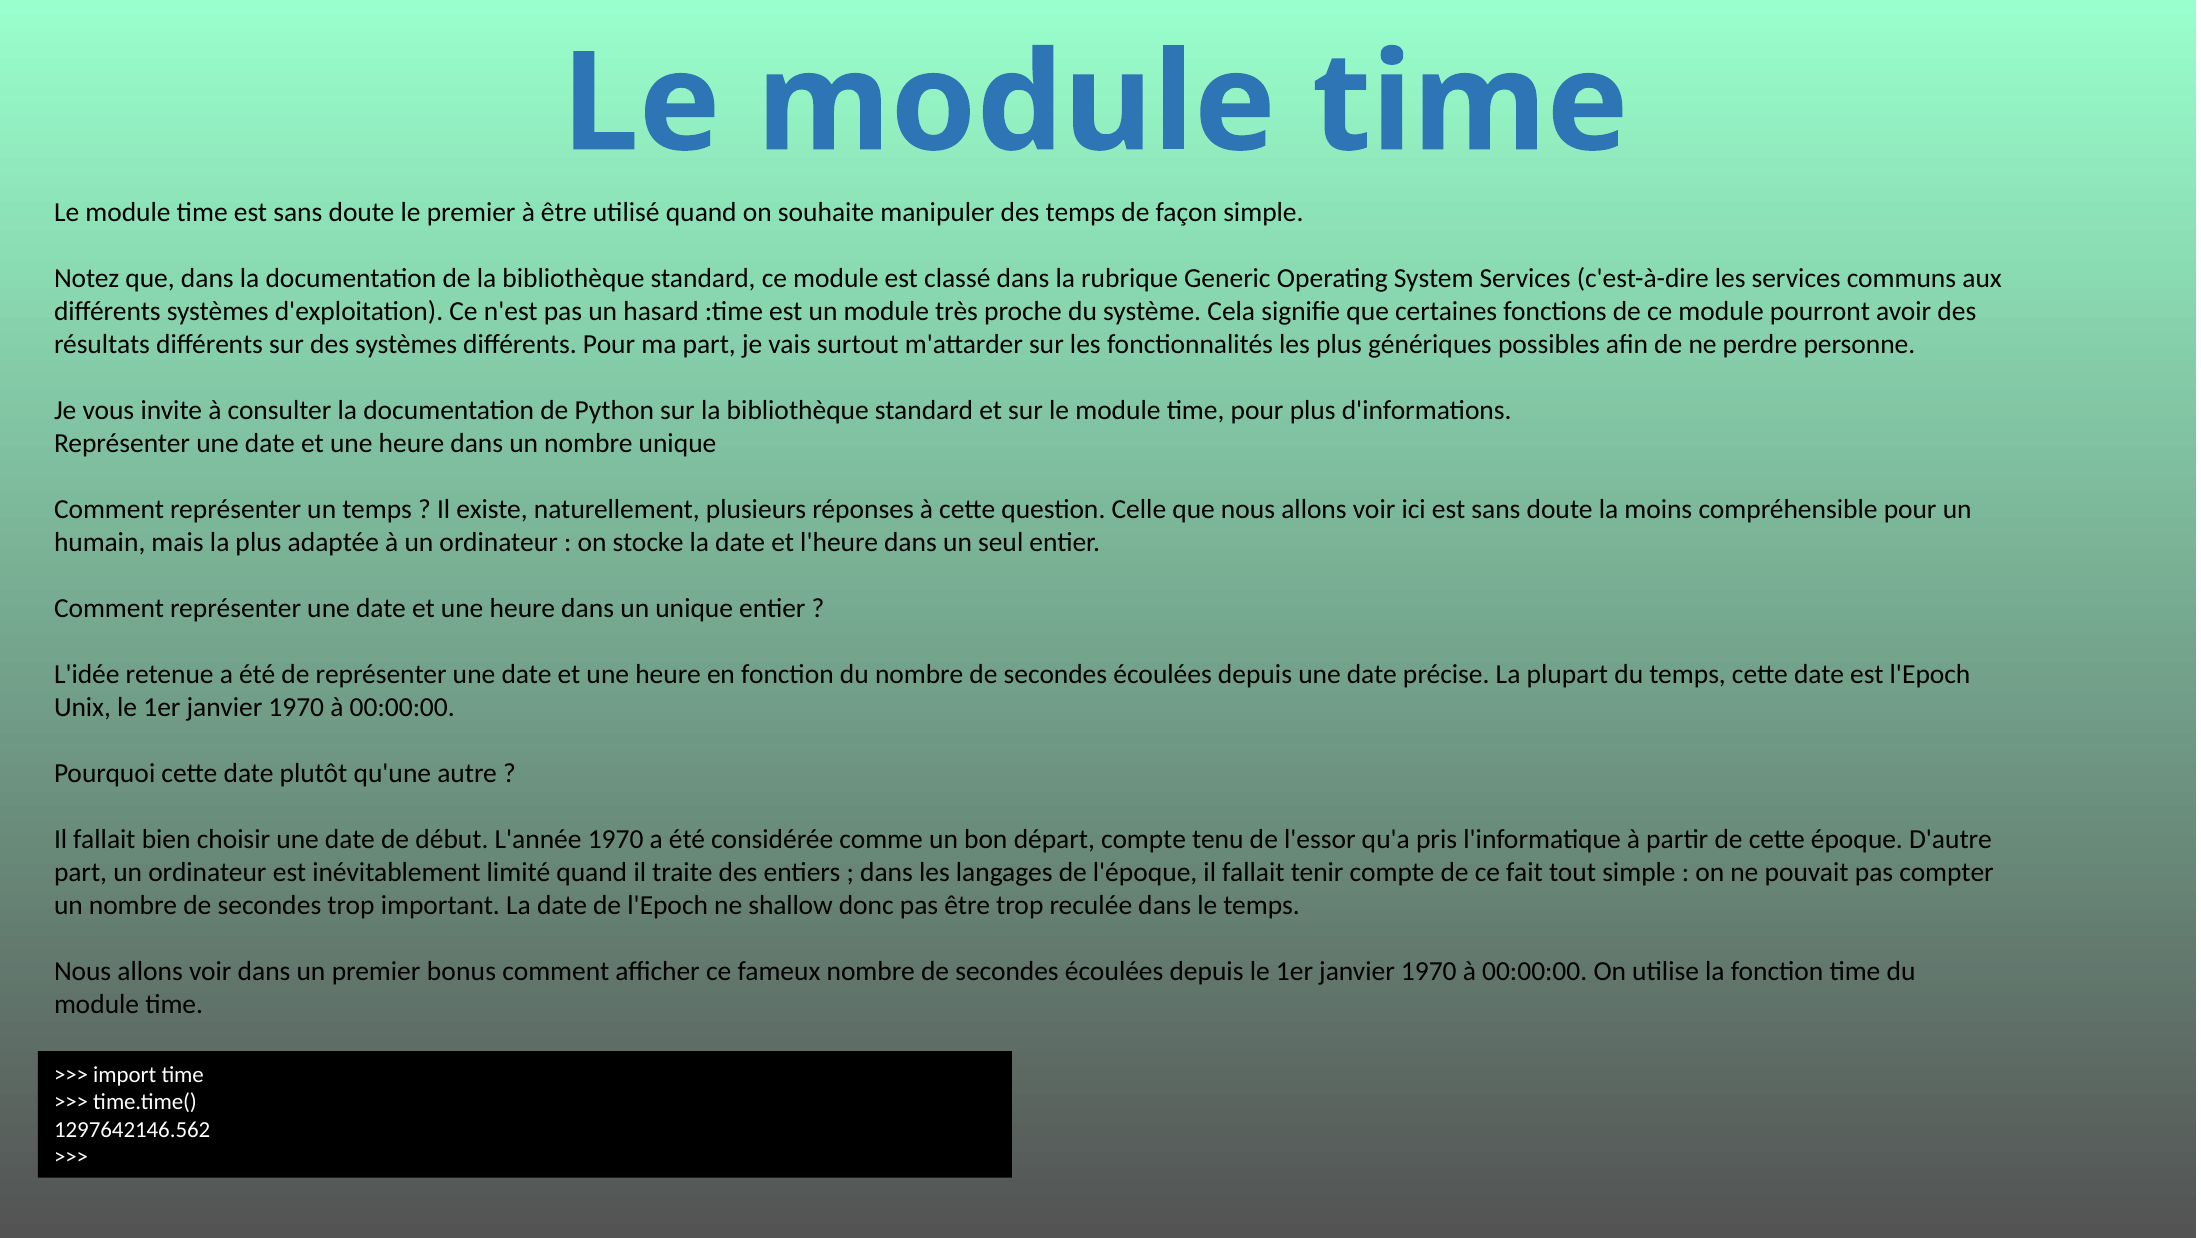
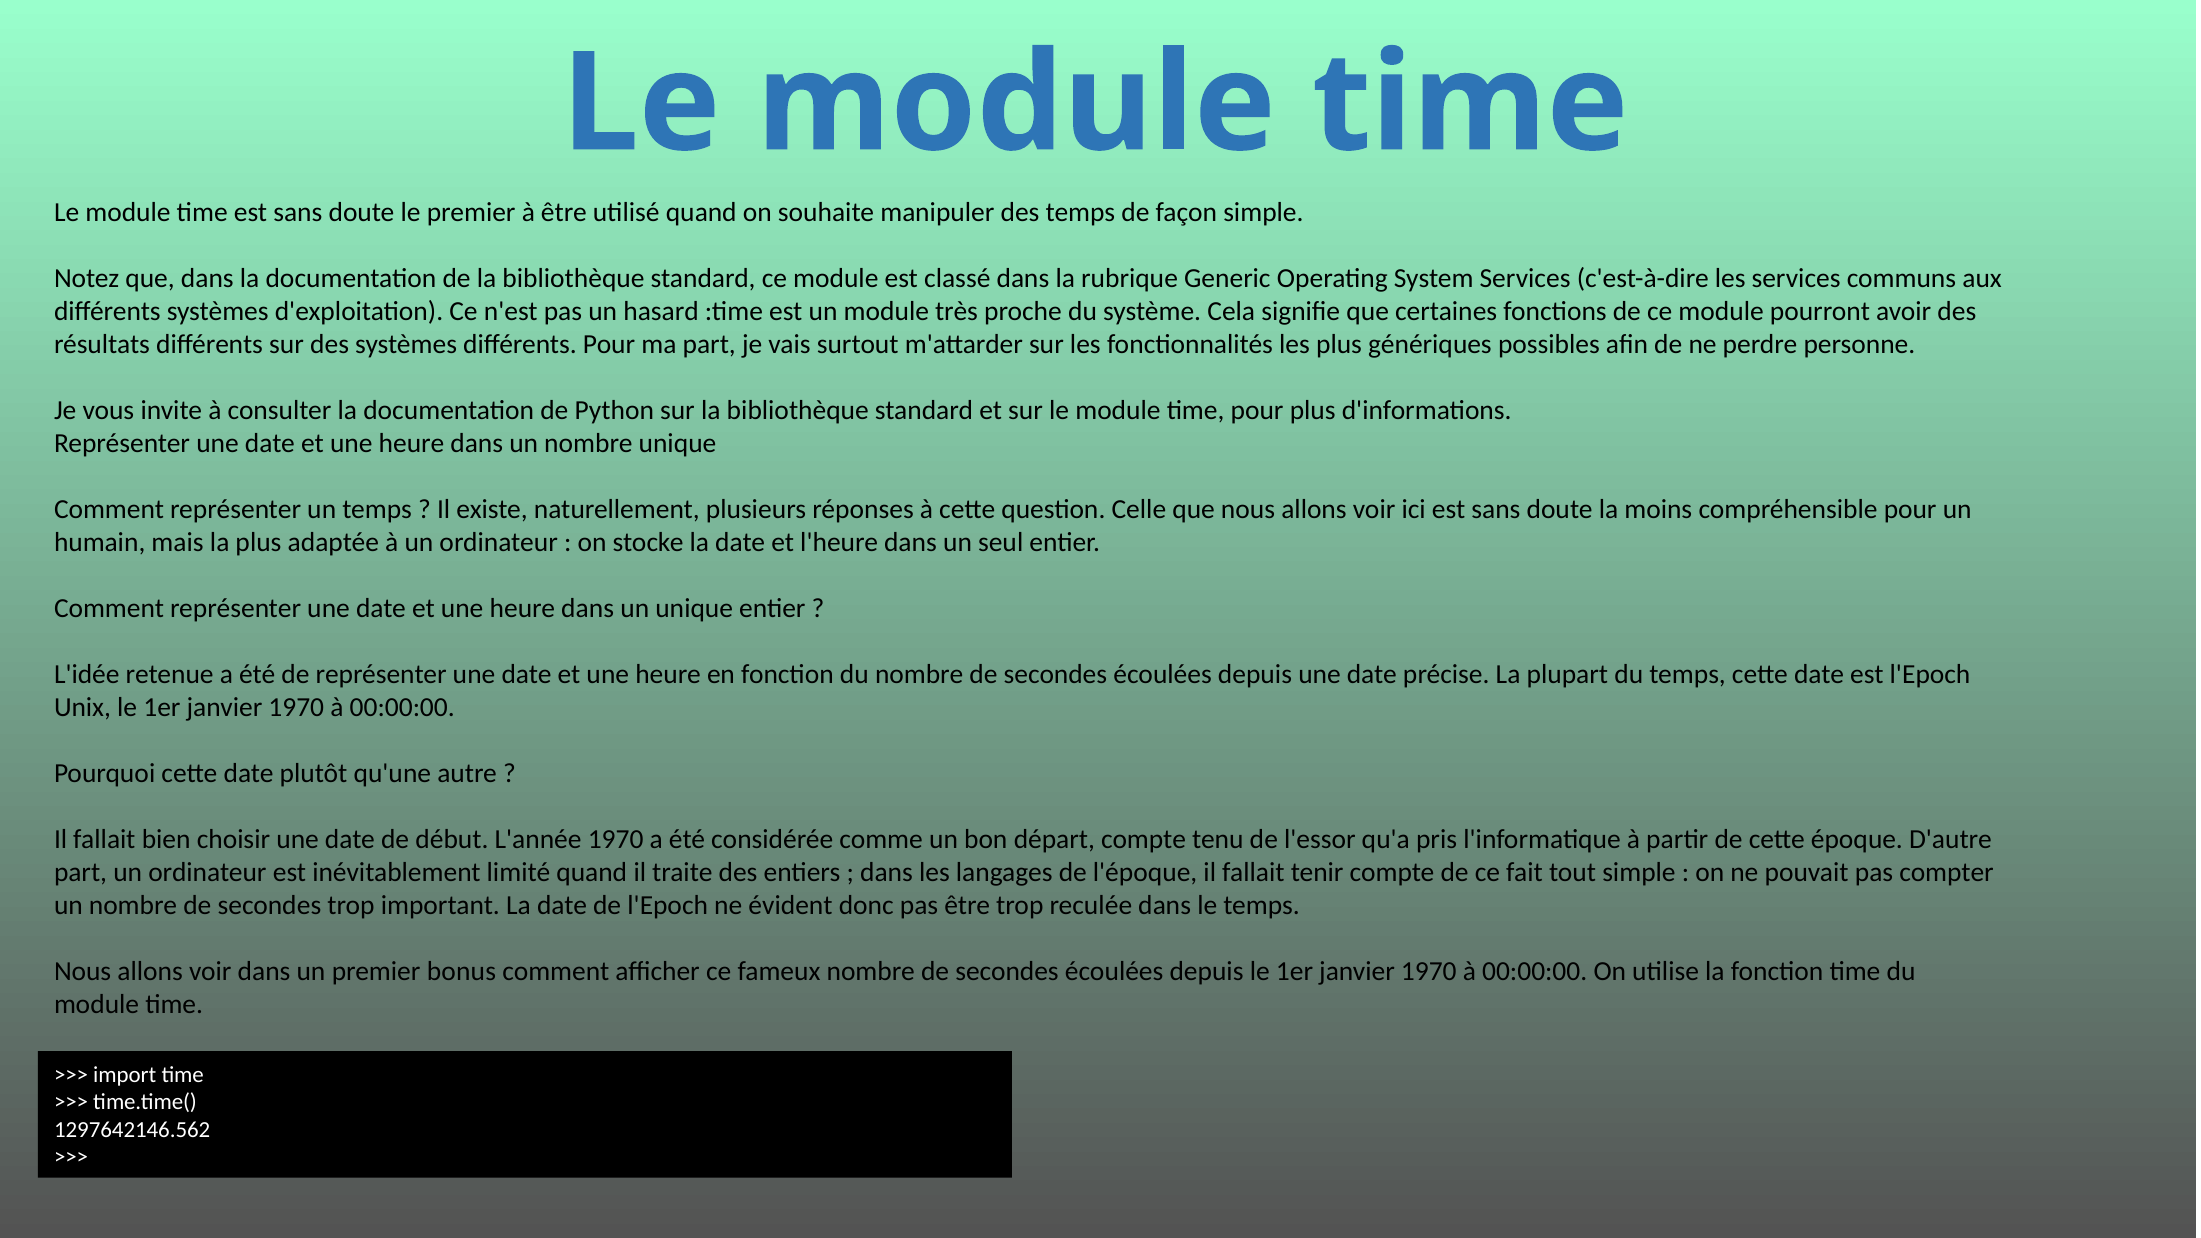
shallow: shallow -> évident
